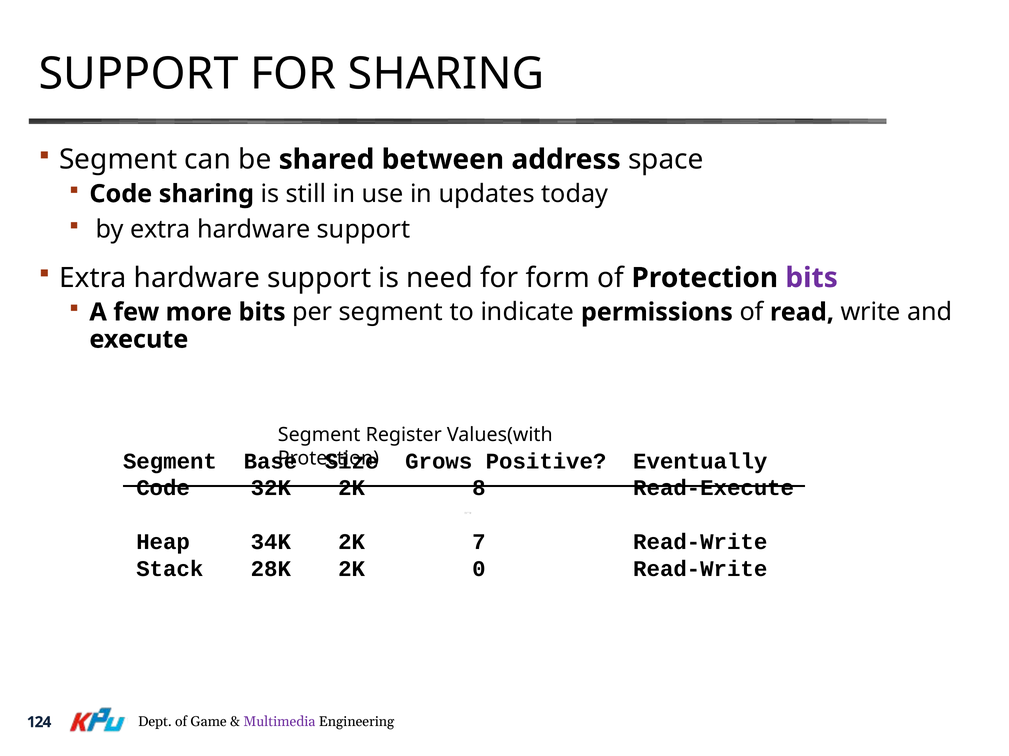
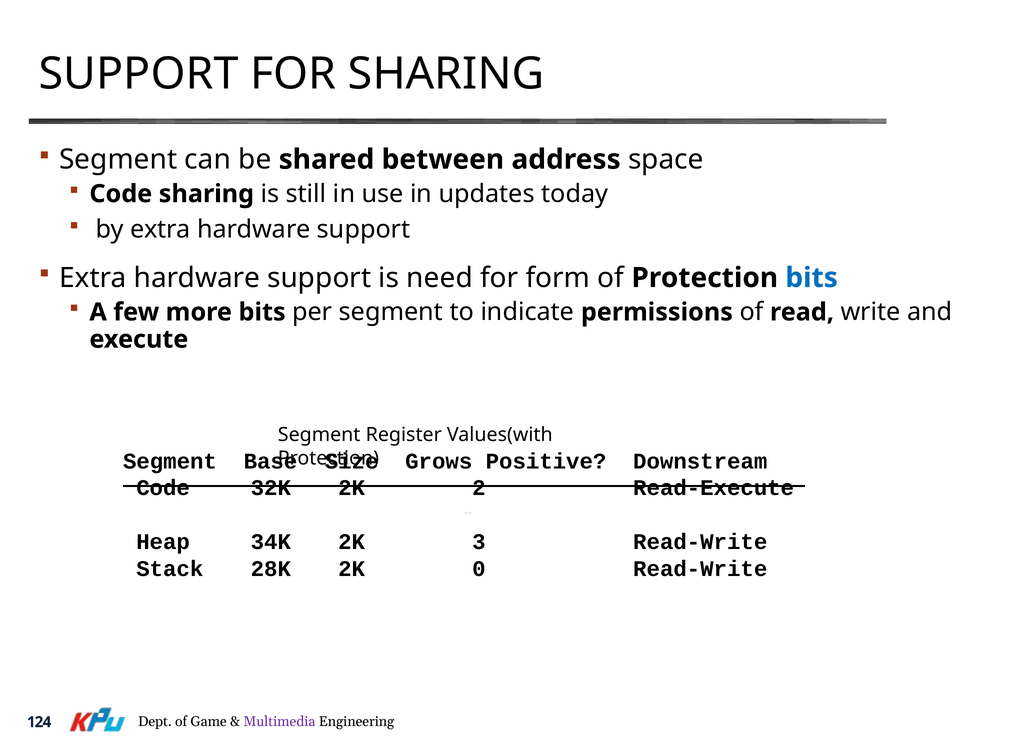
bits at (812, 278) colour: purple -> blue
Eventually: Eventually -> Downstream
8: 8 -> 2
7: 7 -> 3
